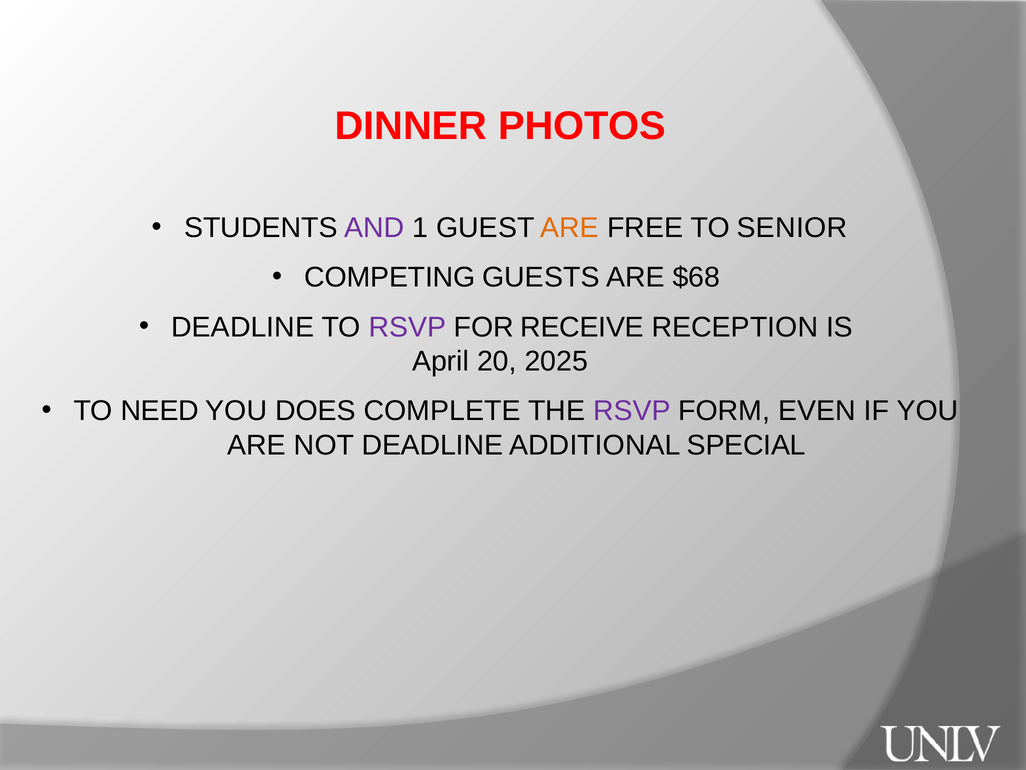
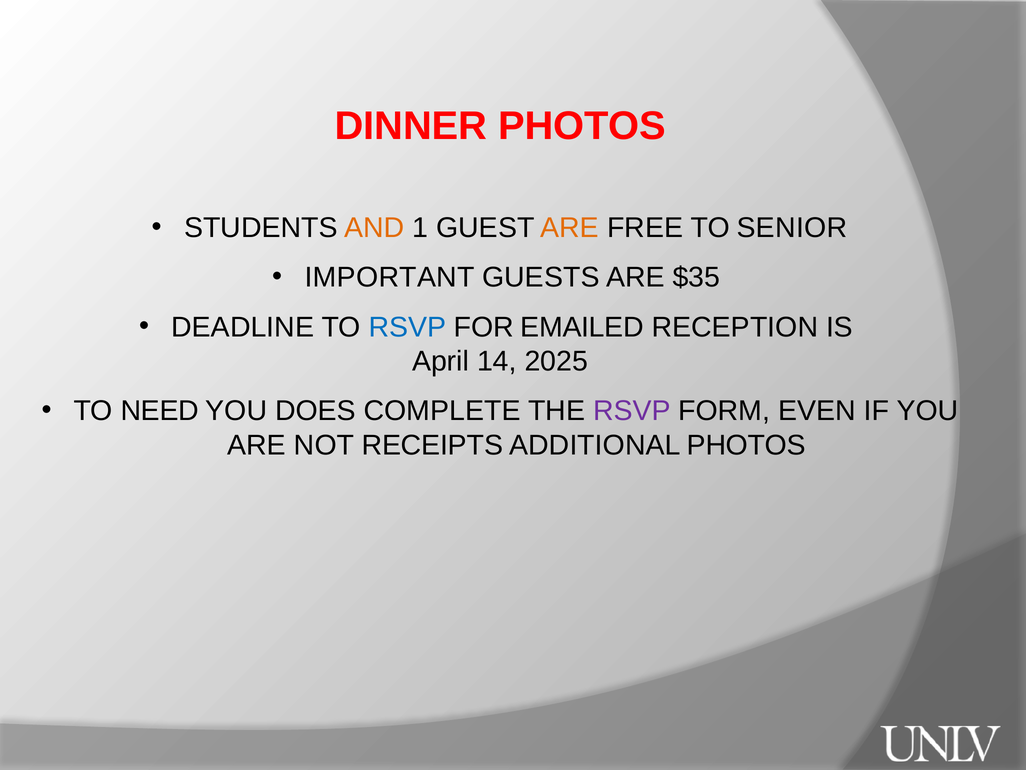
AND colour: purple -> orange
COMPETING: COMPETING -> IMPORTANT
$68: $68 -> $35
RSVP at (407, 327) colour: purple -> blue
RECEIVE: RECEIVE -> EMAILED
20: 20 -> 14
NOT DEADLINE: DEADLINE -> RECEIPTS
ADDITIONAL SPECIAL: SPECIAL -> PHOTOS
